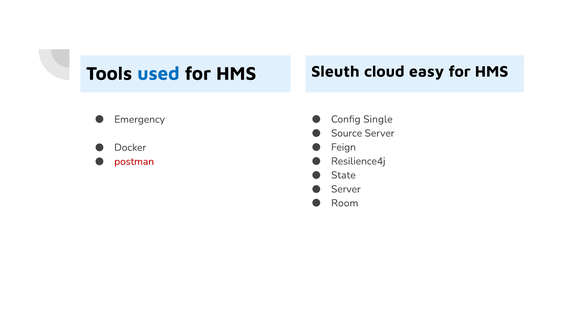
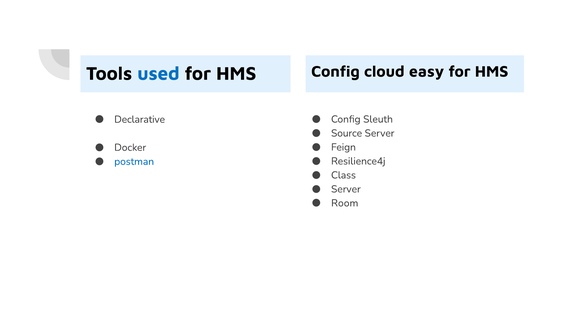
HMS Sleuth: Sleuth -> Config
Single: Single -> Sleuth
Emergency: Emergency -> Declarative
postman colour: red -> blue
State: State -> Class
